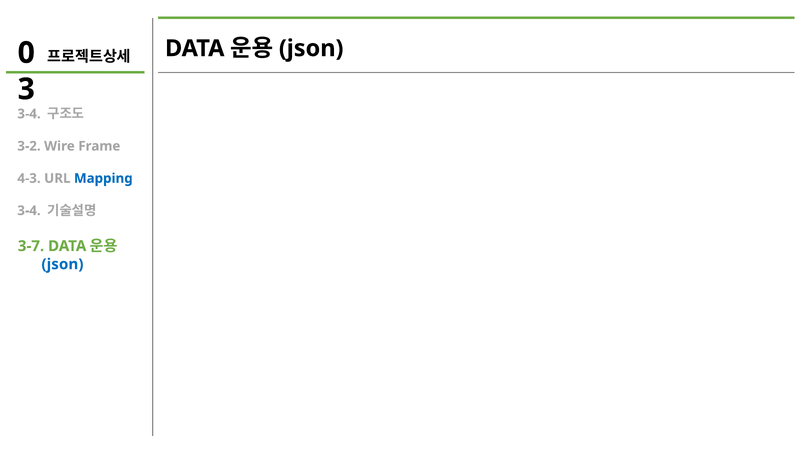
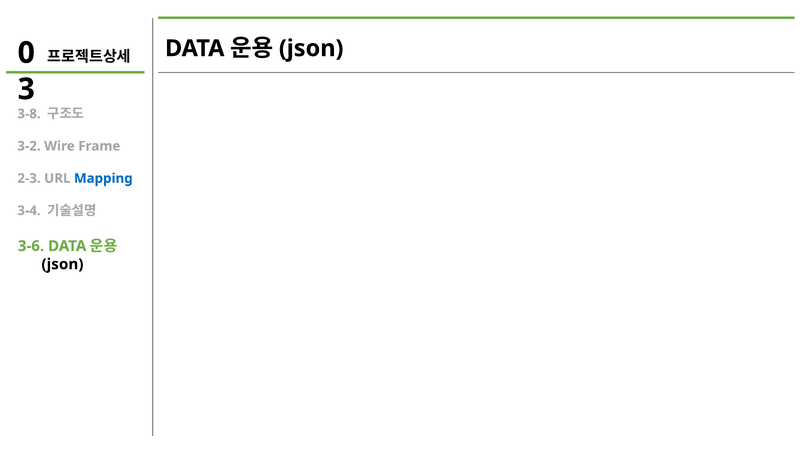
3-4 at (29, 114): 3-4 -> 3-8
4-3: 4-3 -> 2-3
3-7: 3-7 -> 3-6
json at (62, 264) colour: blue -> black
